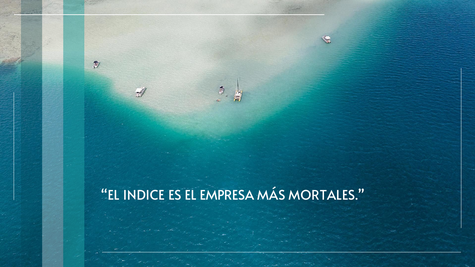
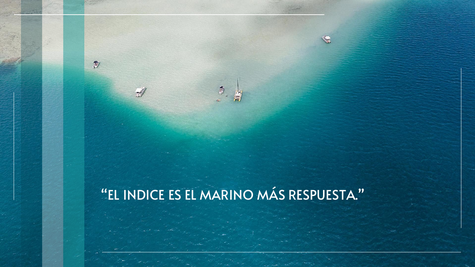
EMPRESA: EMPRESA -> MARINO
MORTALES: MORTALES -> RESPUESTA
